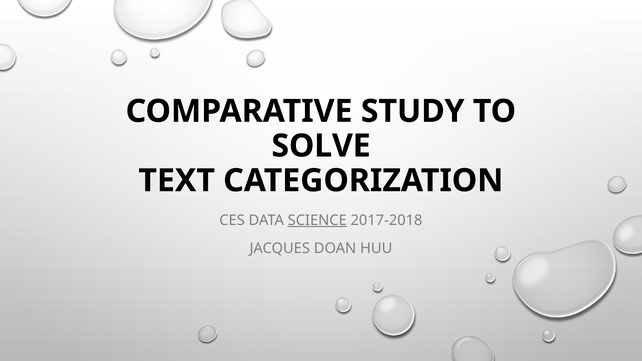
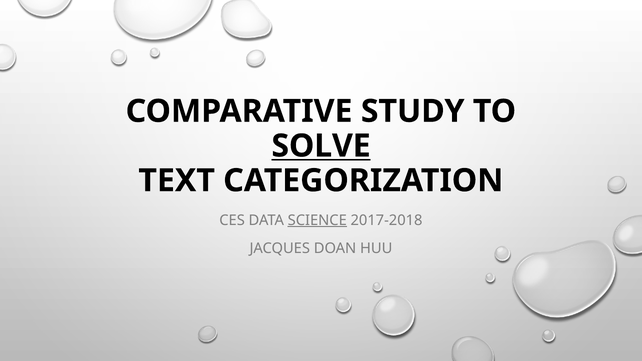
SOLVE underline: none -> present
